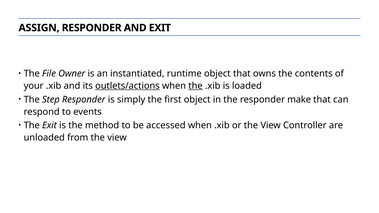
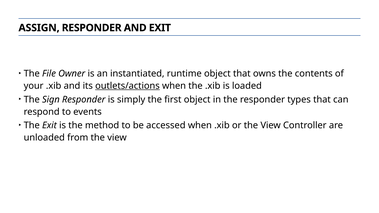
the at (195, 86) underline: present -> none
Step: Step -> Sign
make: make -> types
